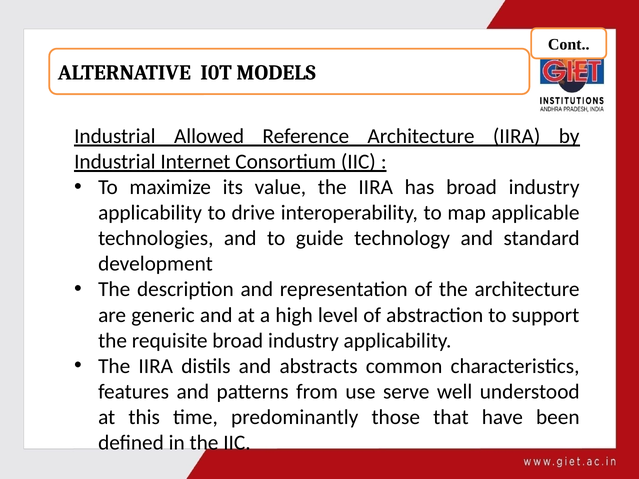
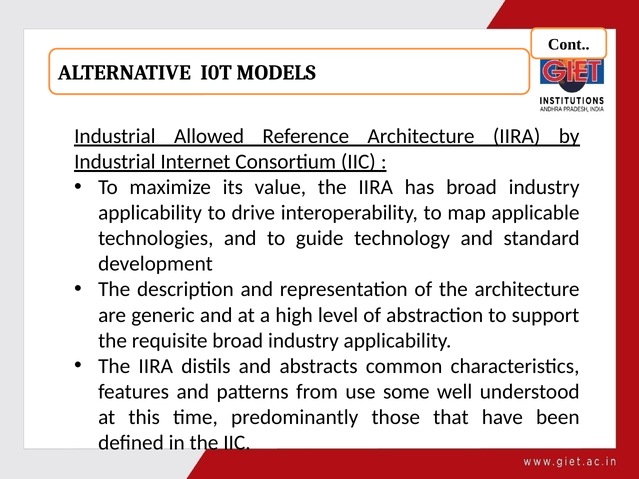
serve: serve -> some
